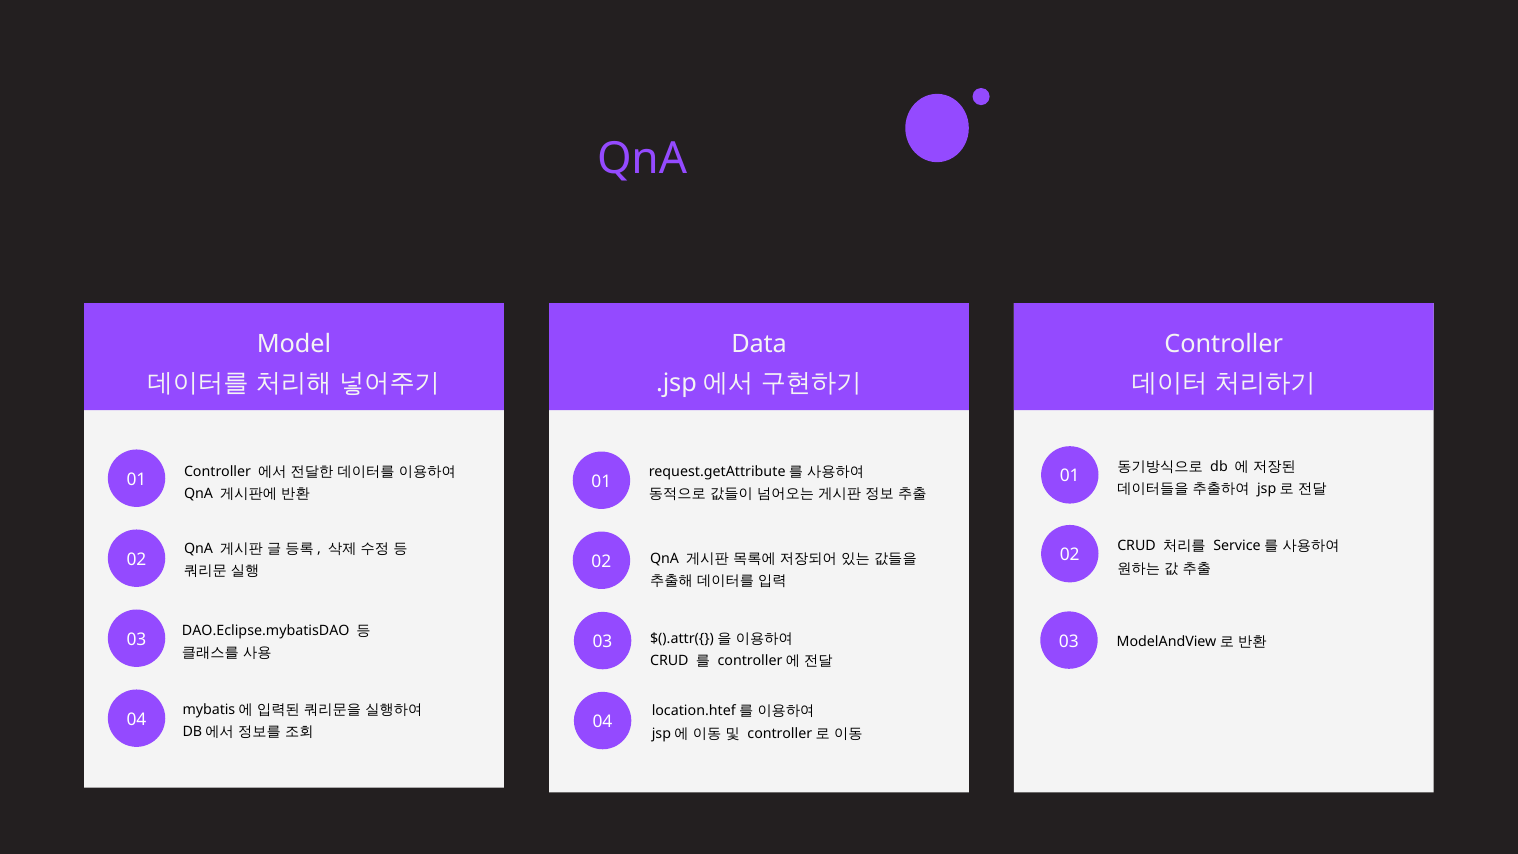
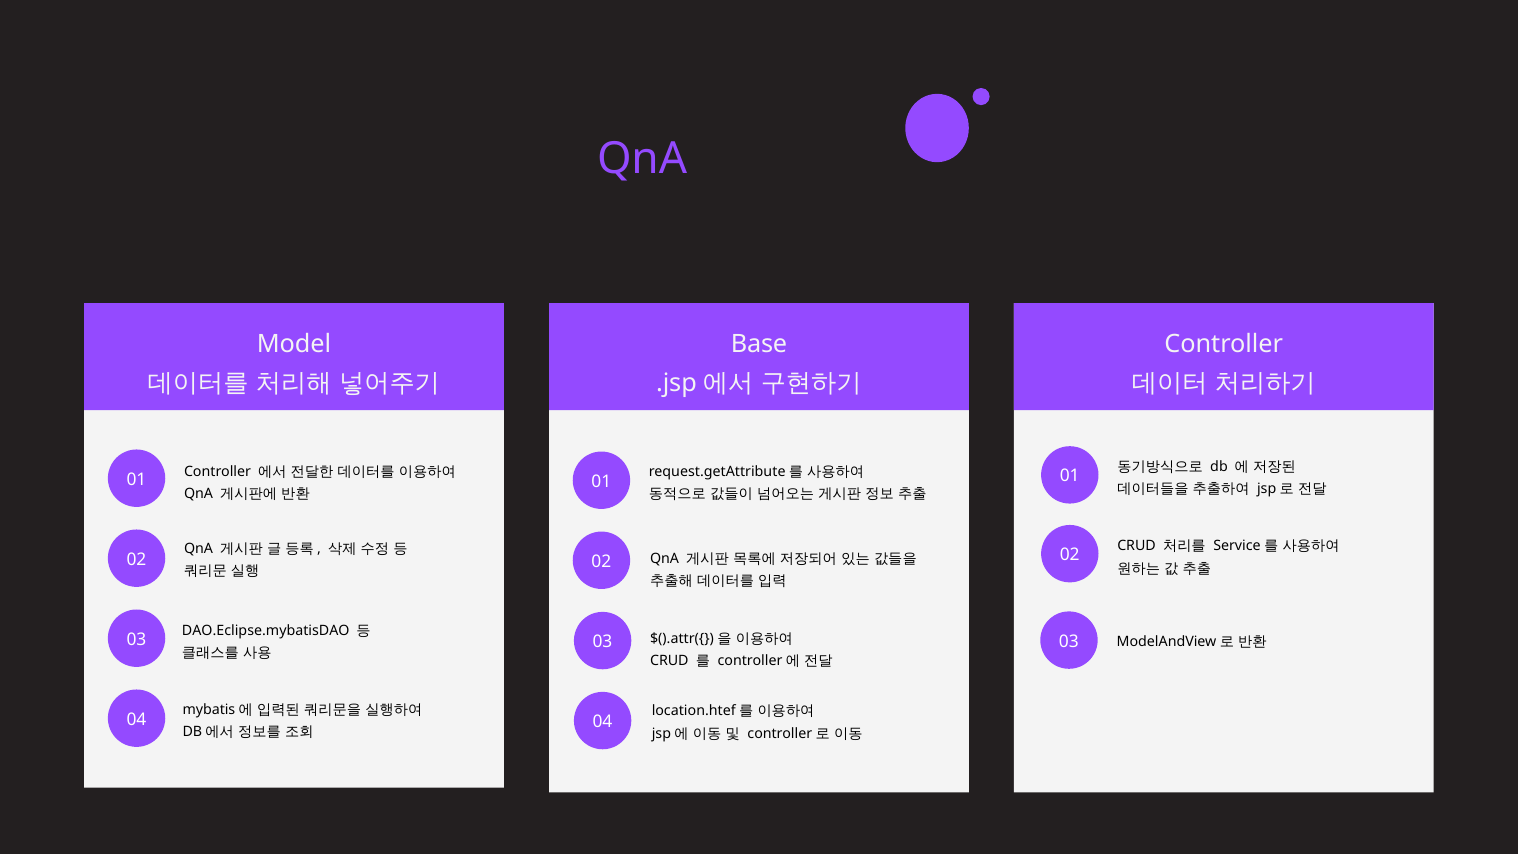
Data: Data -> Base
